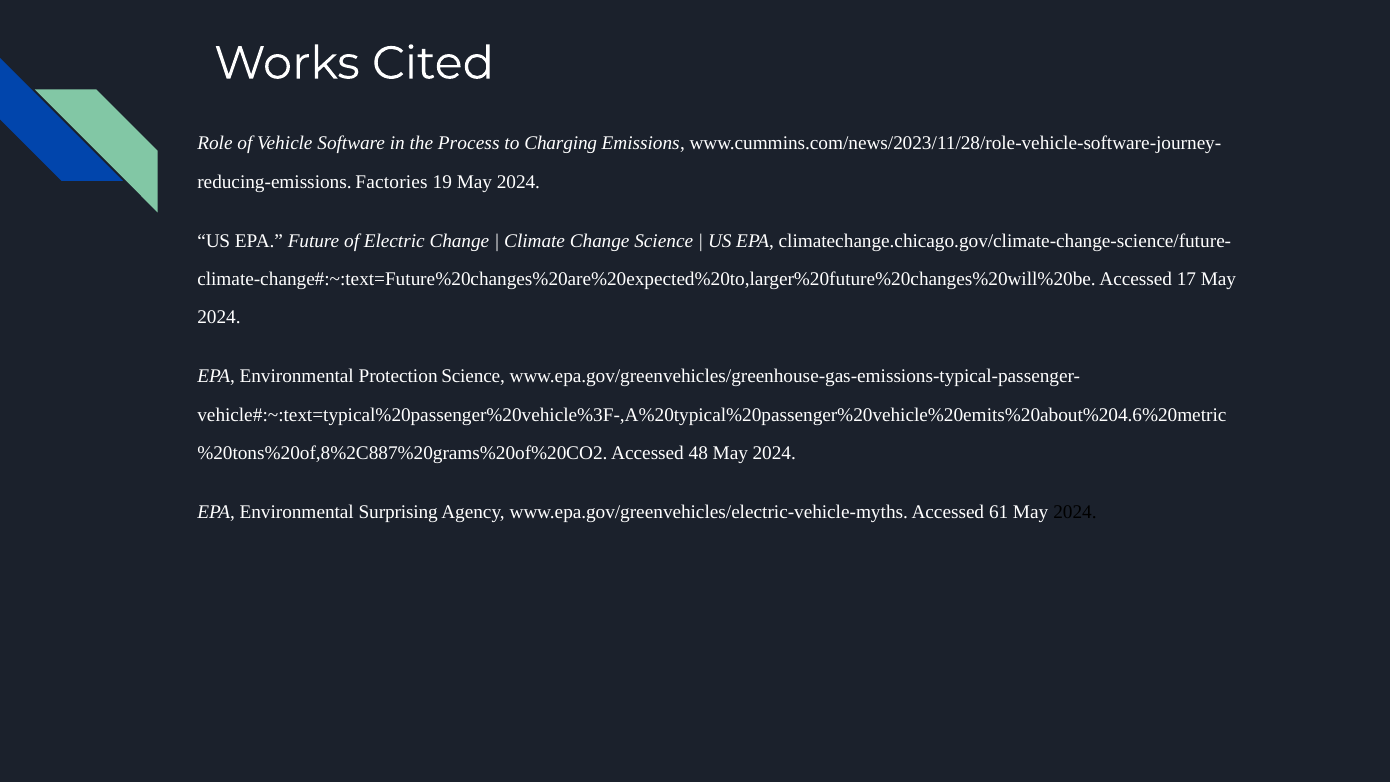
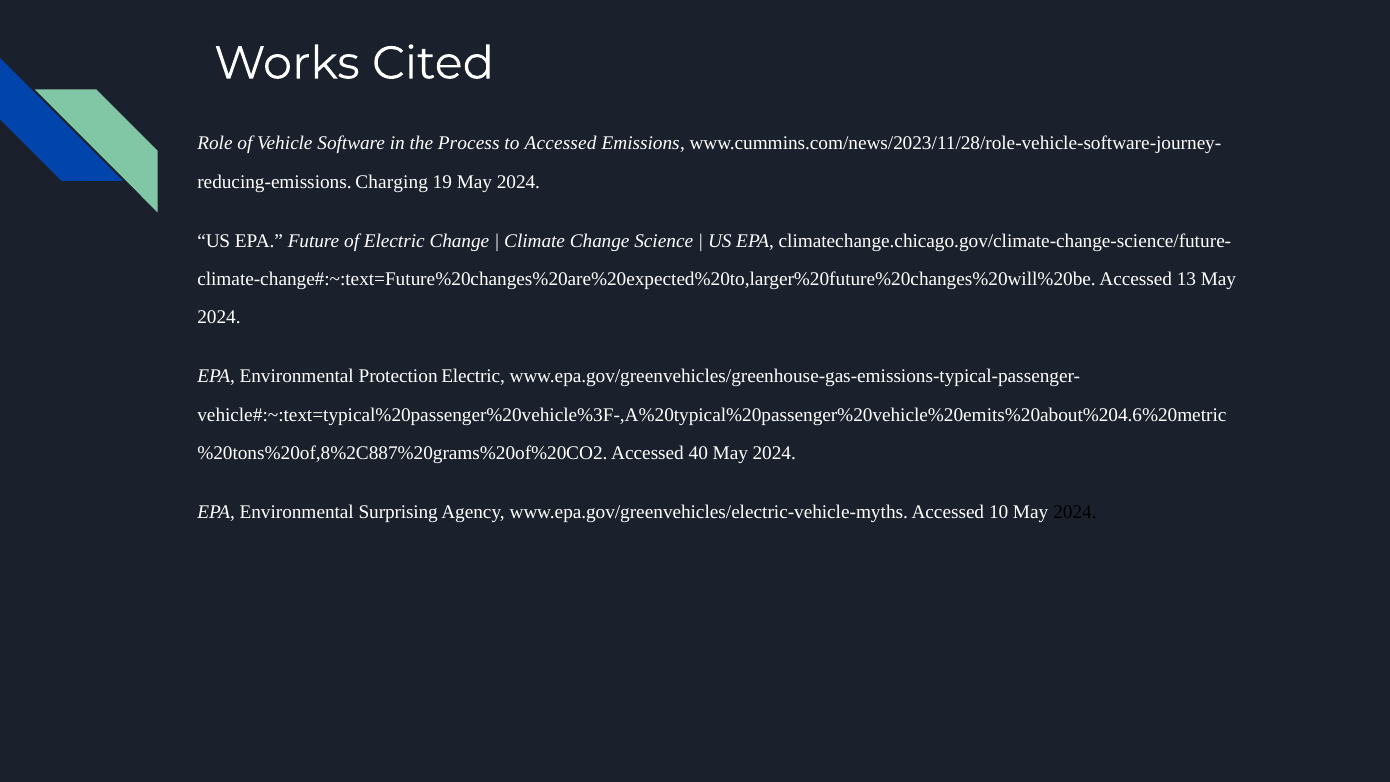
to Charging: Charging -> Accessed
Factories: Factories -> Charging
17: 17 -> 13
Protection Science: Science -> Electric
48: 48 -> 40
61: 61 -> 10
